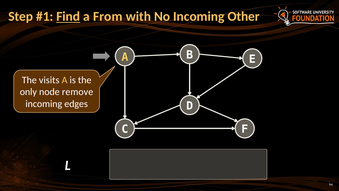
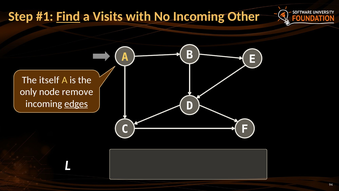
From: From -> Visits
visits: visits -> itself
edges underline: none -> present
